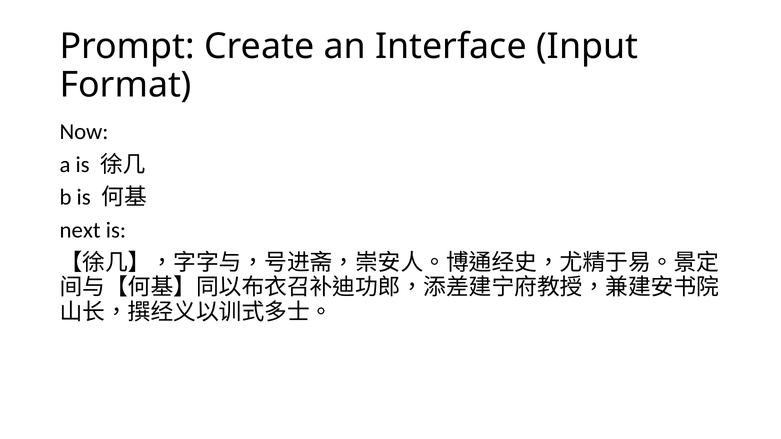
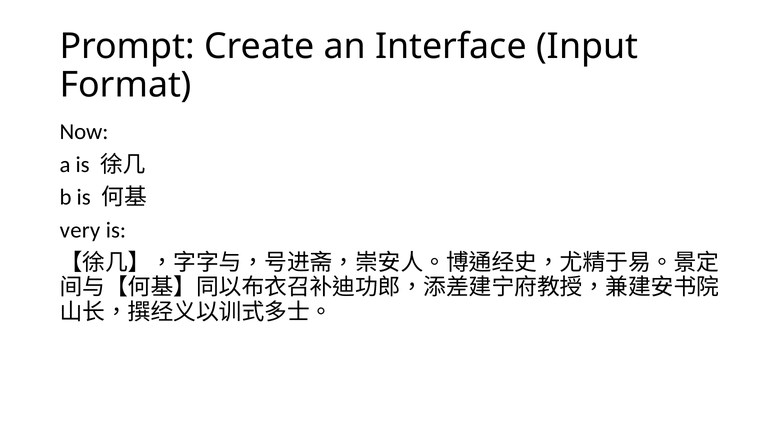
next: next -> very
